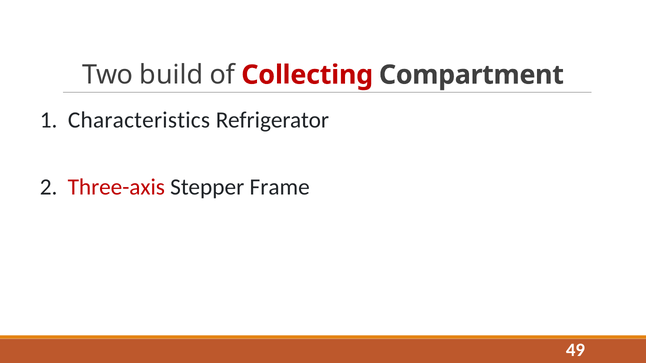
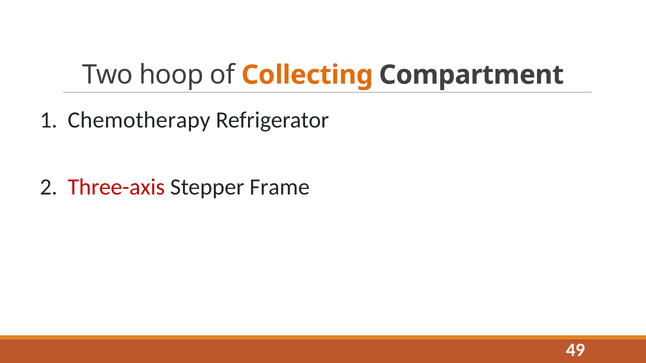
build: build -> hoop
Collecting colour: red -> orange
Characteristics: Characteristics -> Chemotherapy
